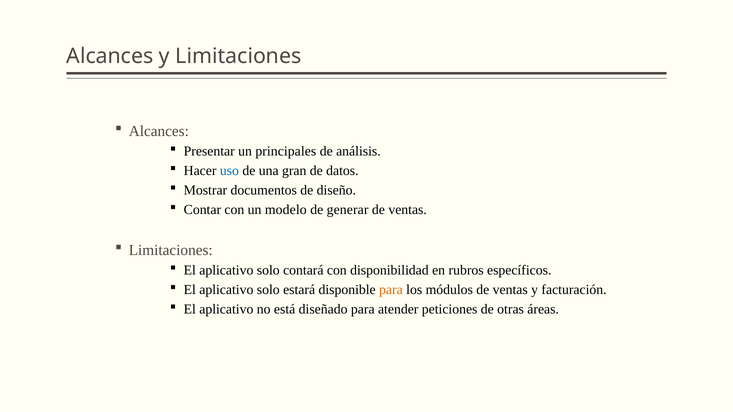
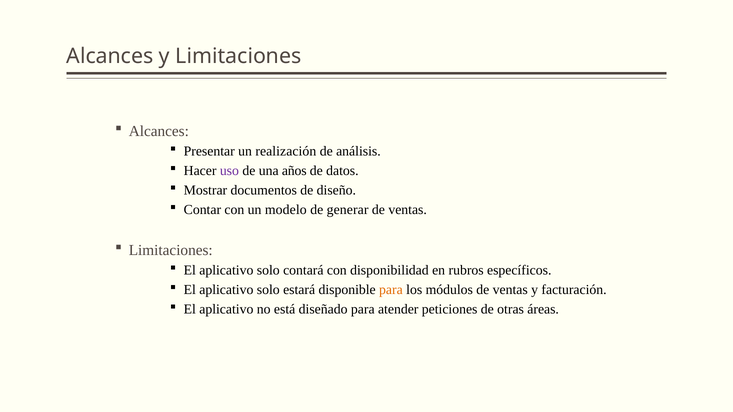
principales: principales -> realización
uso colour: blue -> purple
gran: gran -> años
